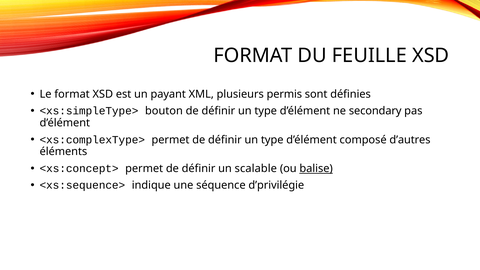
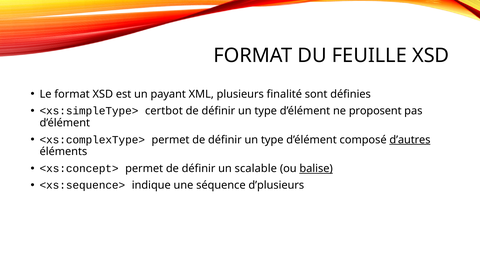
permis: permis -> finalité
bouton: bouton -> certbot
secondary: secondary -> proposent
d’autres underline: none -> present
d’privilégie: d’privilégie -> d’plusieurs
